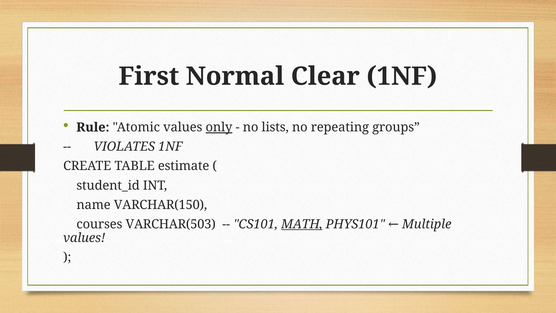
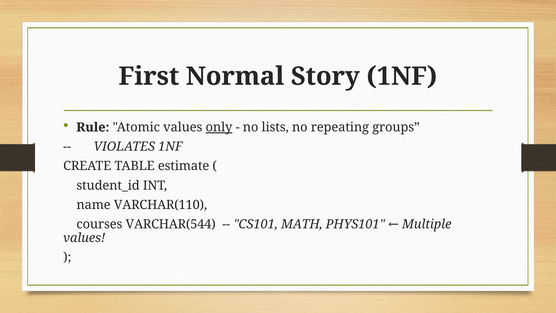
Clear: Clear -> Story
VARCHAR(150: VARCHAR(150 -> VARCHAR(110
VARCHAR(503: VARCHAR(503 -> VARCHAR(544
MATH underline: present -> none
